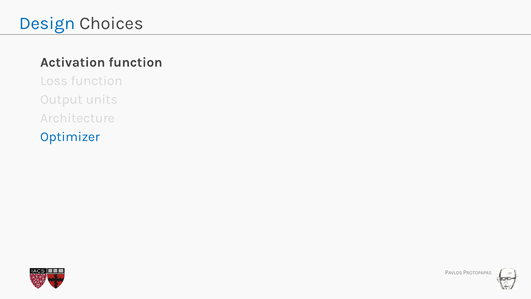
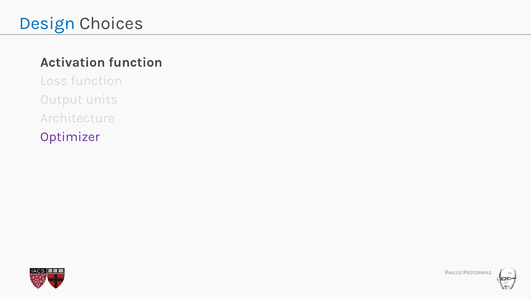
Optimizer colour: blue -> purple
